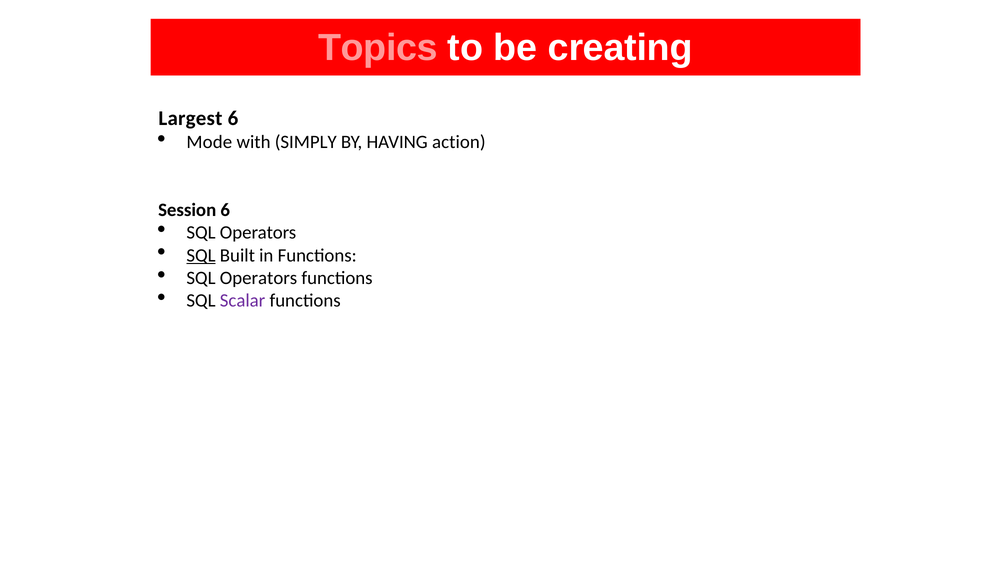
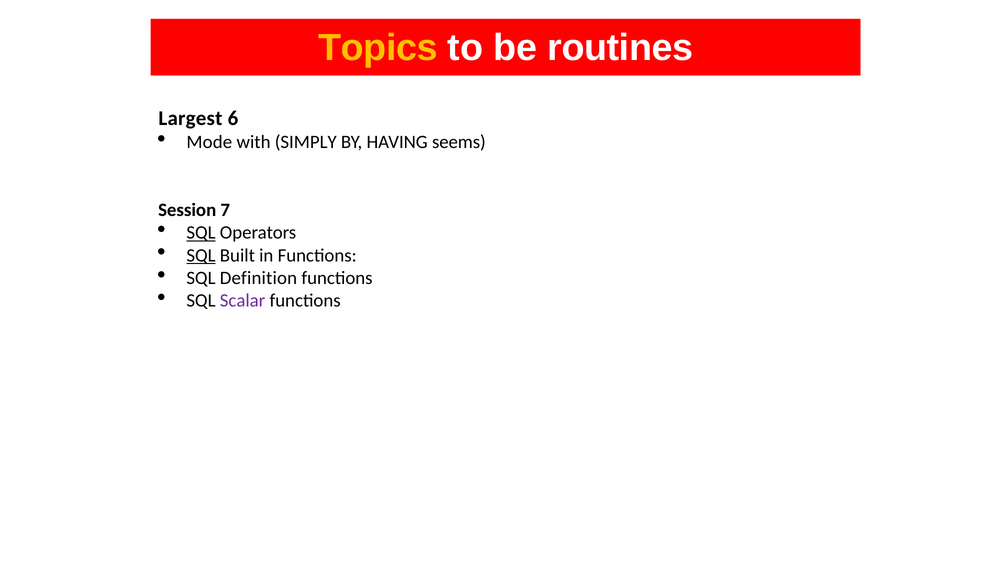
Topics colour: pink -> yellow
creating: creating -> routines
action: action -> seems
Session 6: 6 -> 7
SQL at (201, 232) underline: none -> present
Operators at (259, 278): Operators -> Definition
